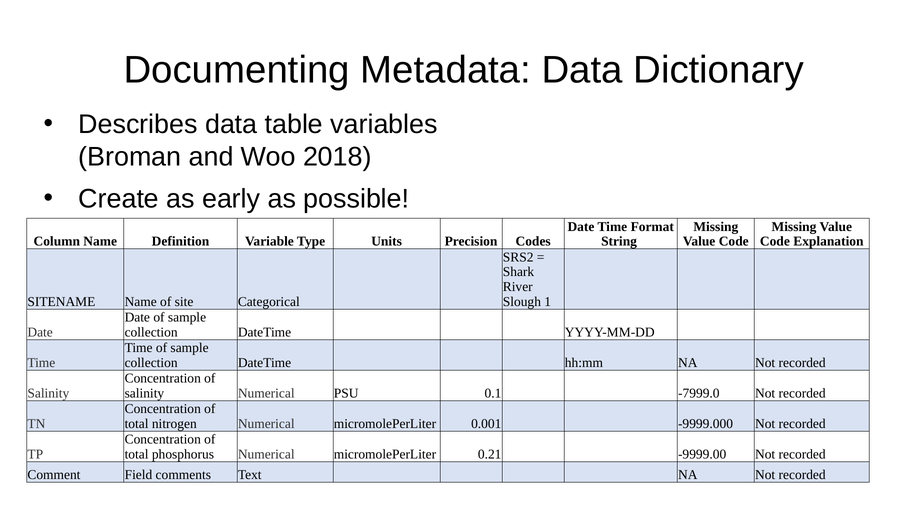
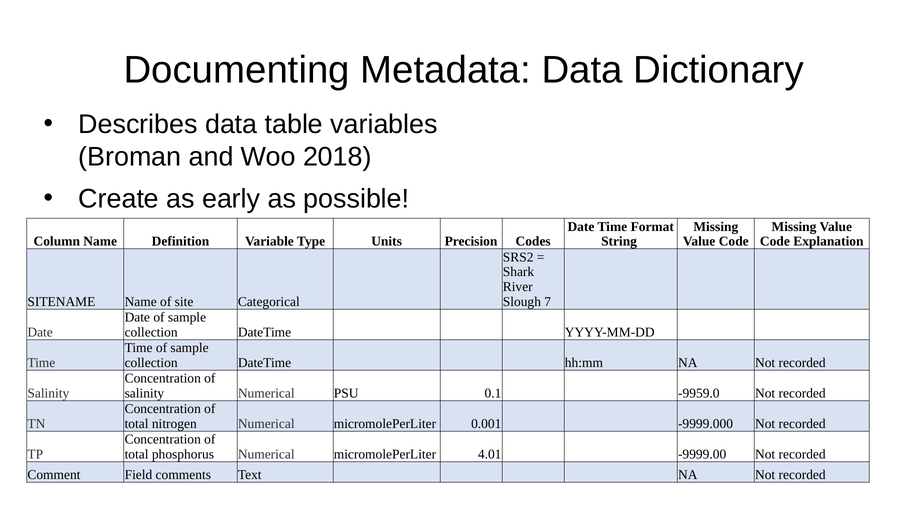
1: 1 -> 7
-7999.0: -7999.0 -> -9959.0
0.21: 0.21 -> 4.01
